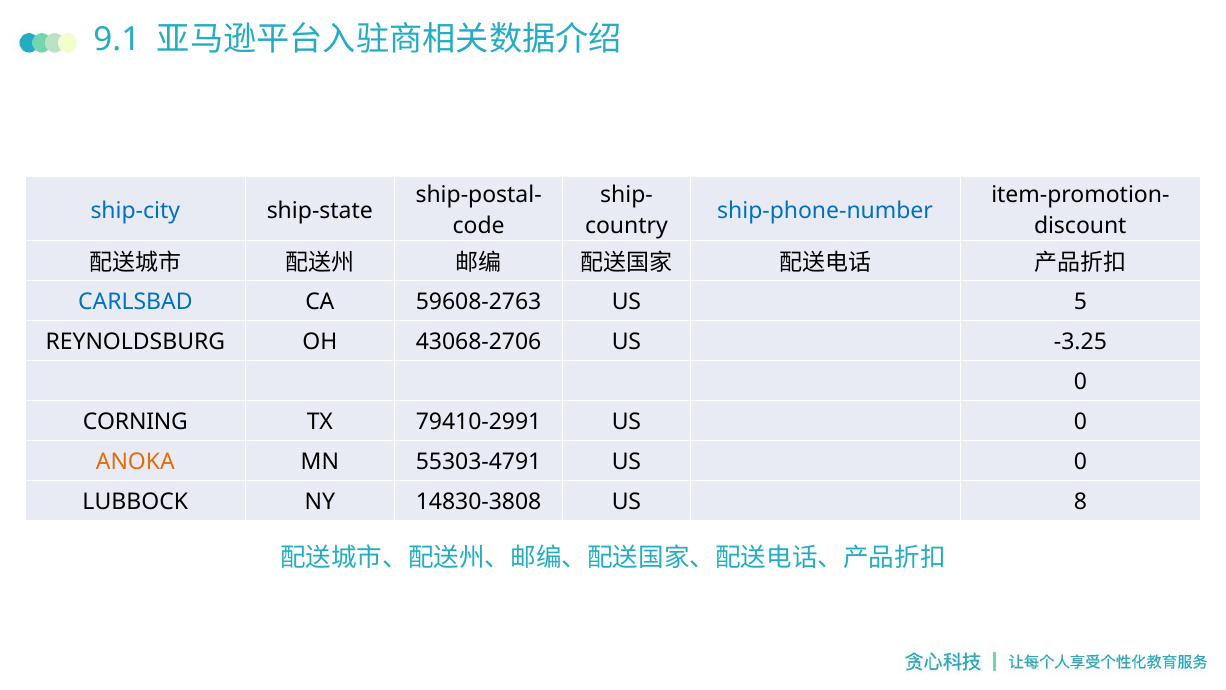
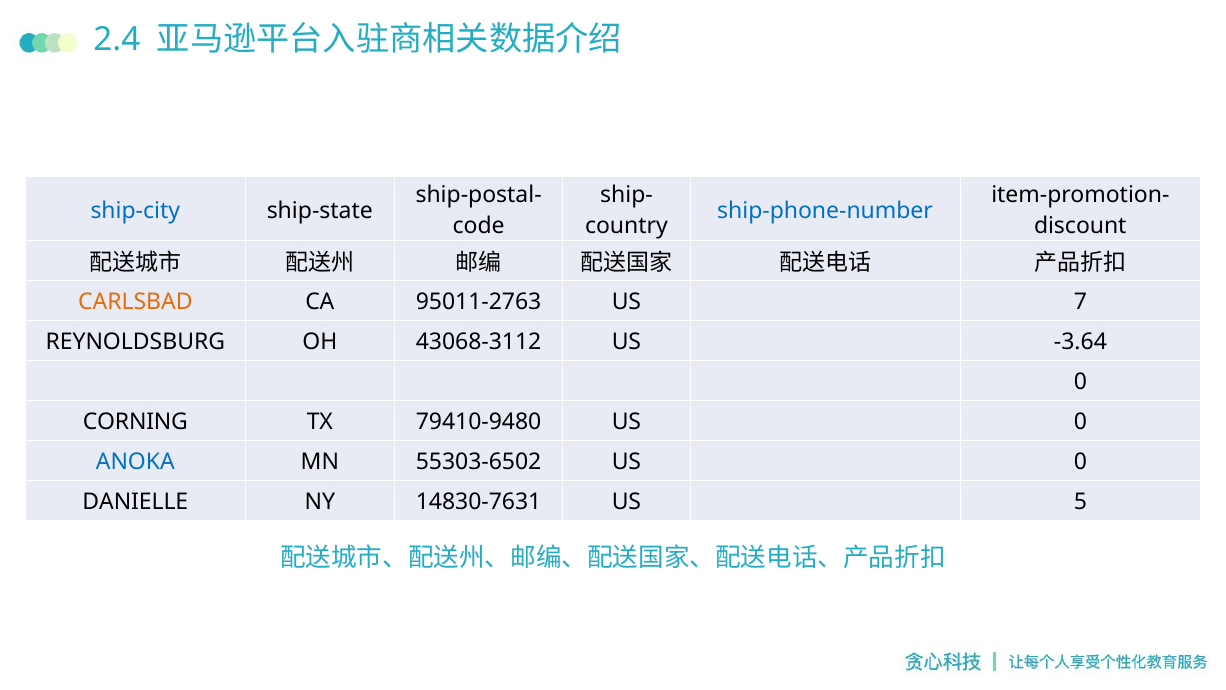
9.1: 9.1 -> 2.4
CARLSBAD colour: blue -> orange
59608-2763: 59608-2763 -> 95011-2763
5: 5 -> 7
43068-2706: 43068-2706 -> 43068-3112
-3.25: -3.25 -> -3.64
79410-2991: 79410-2991 -> 79410-9480
ANOKA colour: orange -> blue
55303-4791: 55303-4791 -> 55303-6502
LUBBOCK: LUBBOCK -> DANIELLE
14830-3808: 14830-3808 -> 14830-7631
8: 8 -> 5
